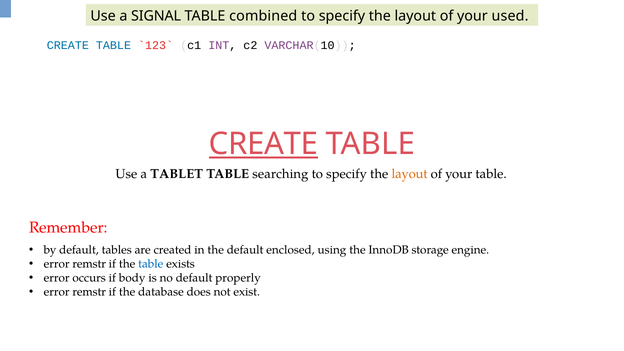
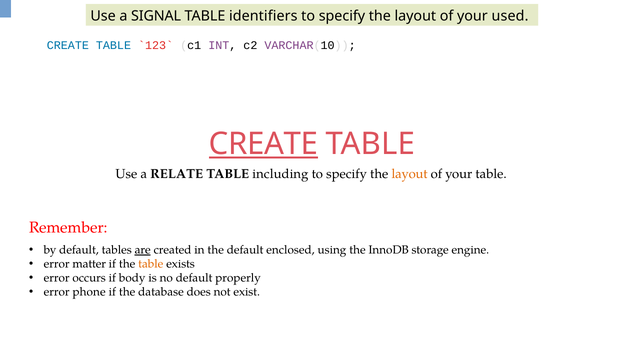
combined: combined -> identifiers
TABLET: TABLET -> RELATE
searching: searching -> including
are underline: none -> present
remstr at (89, 264): remstr -> matter
table at (151, 264) colour: blue -> orange
remstr at (89, 292): remstr -> phone
